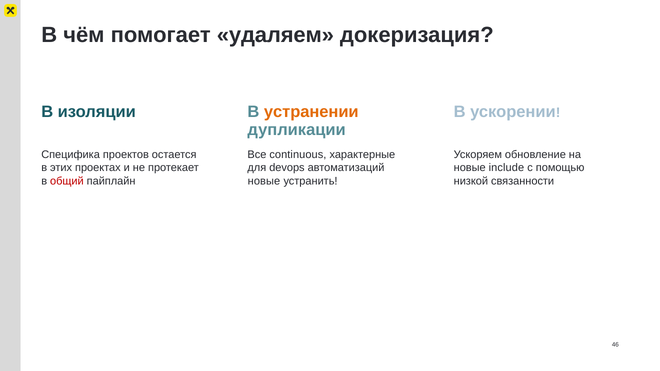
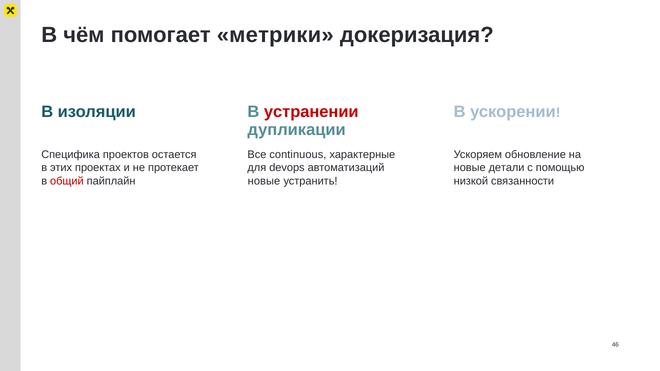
удаляем: удаляем -> метрики
устранении colour: orange -> red
include: include -> детали
